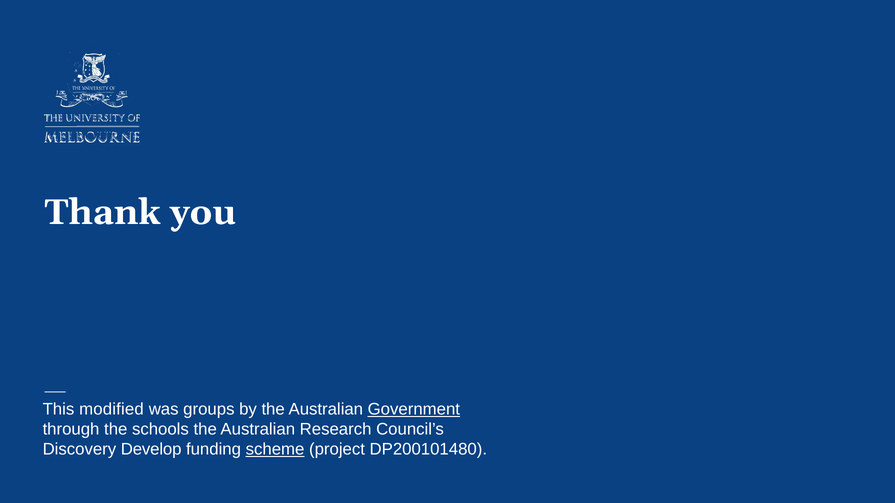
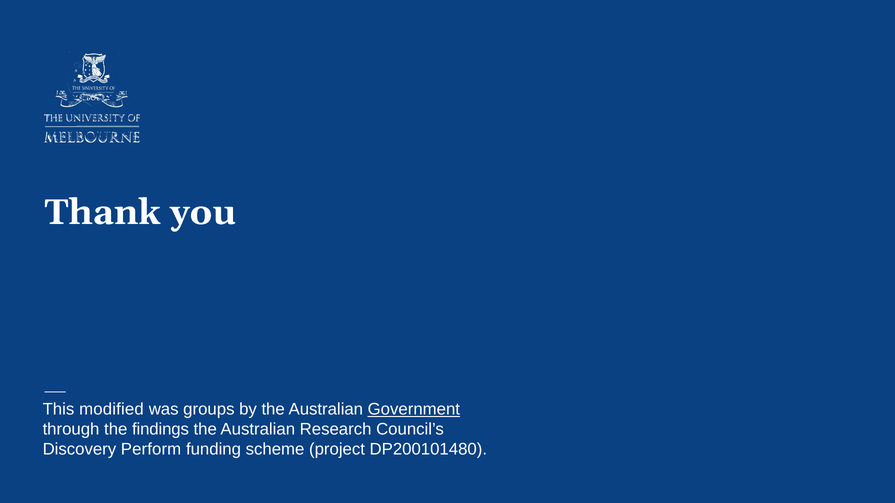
schools: schools -> findings
Develop: Develop -> Perform
scheme underline: present -> none
